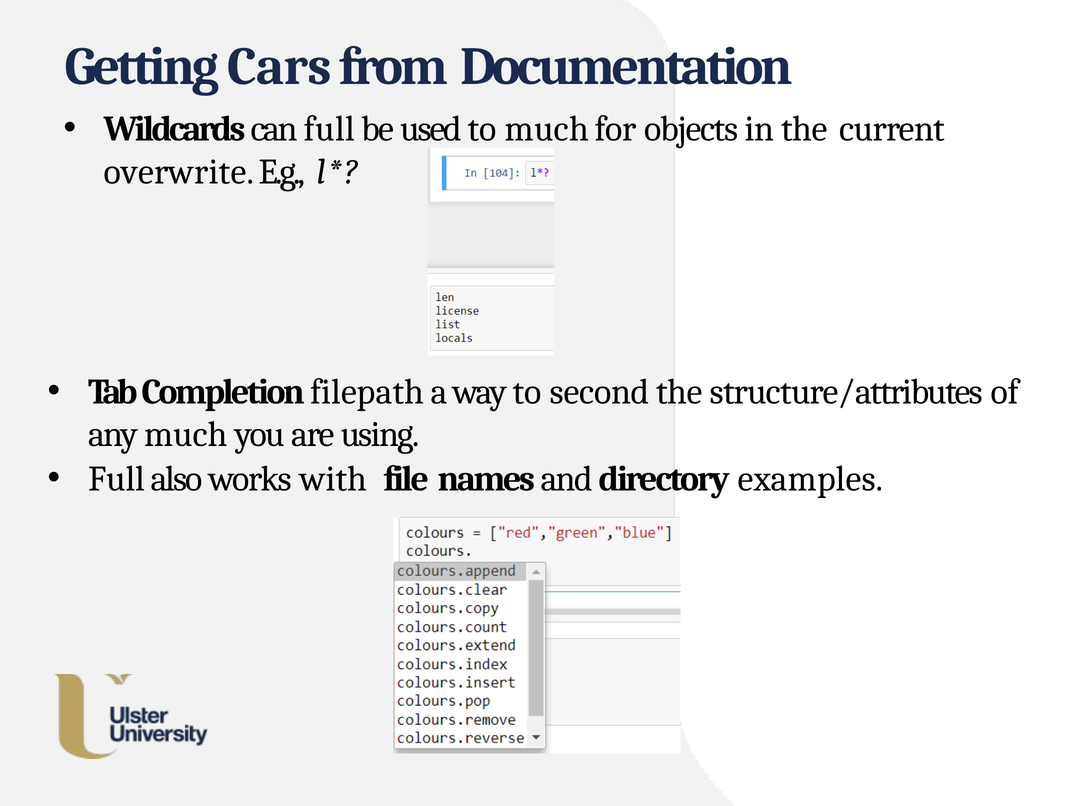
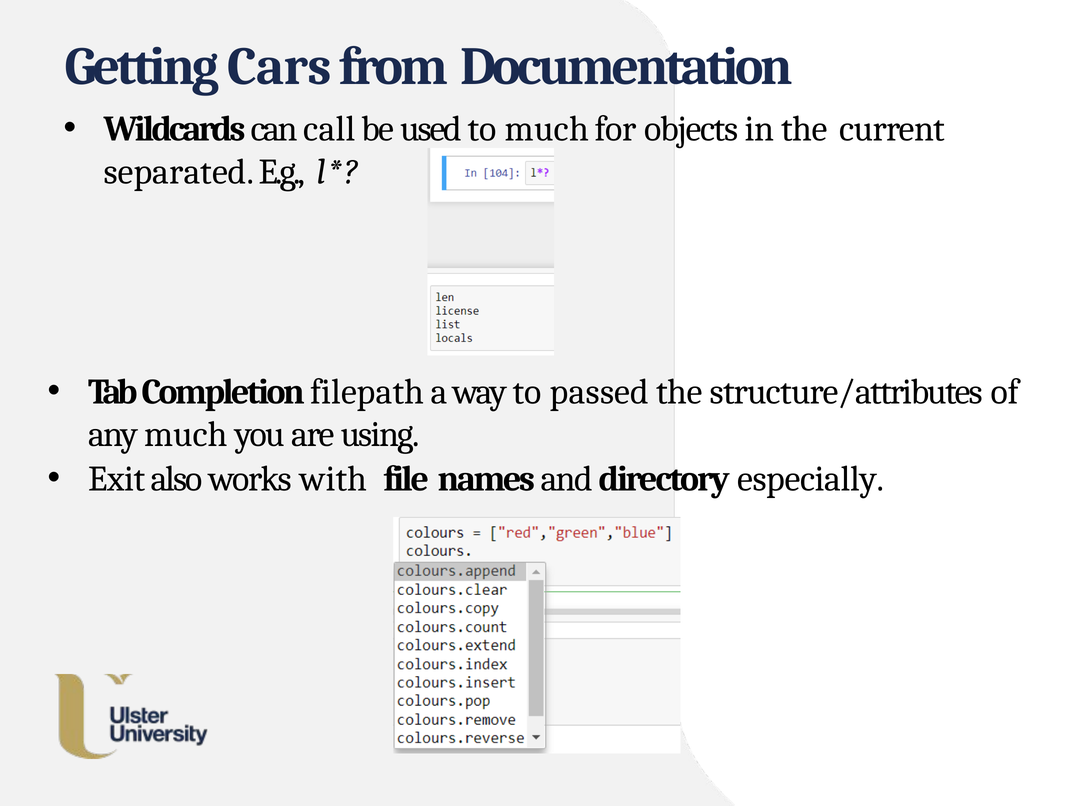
can full: full -> call
overwrite: overwrite -> separated
second: second -> passed
Full at (117, 479): Full -> Exit
examples: examples -> especially
